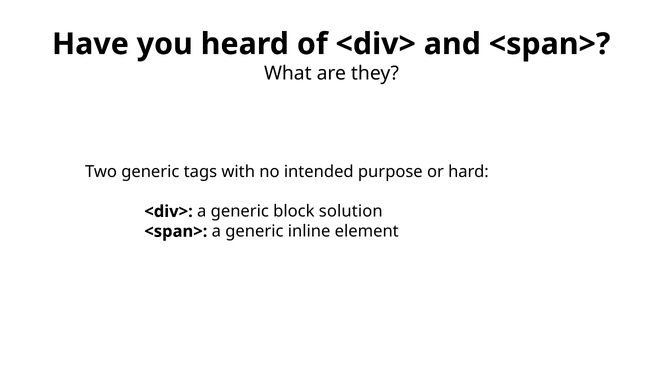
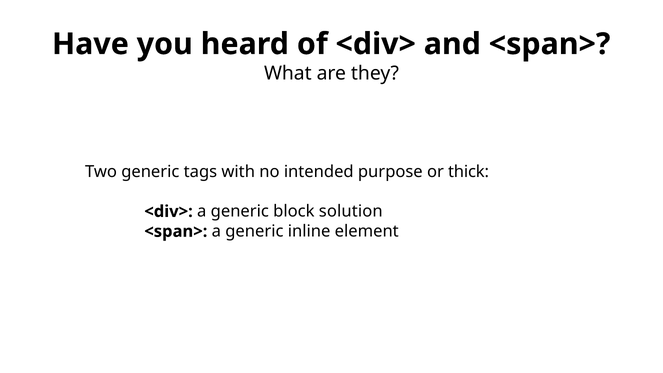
hard: hard -> thick
